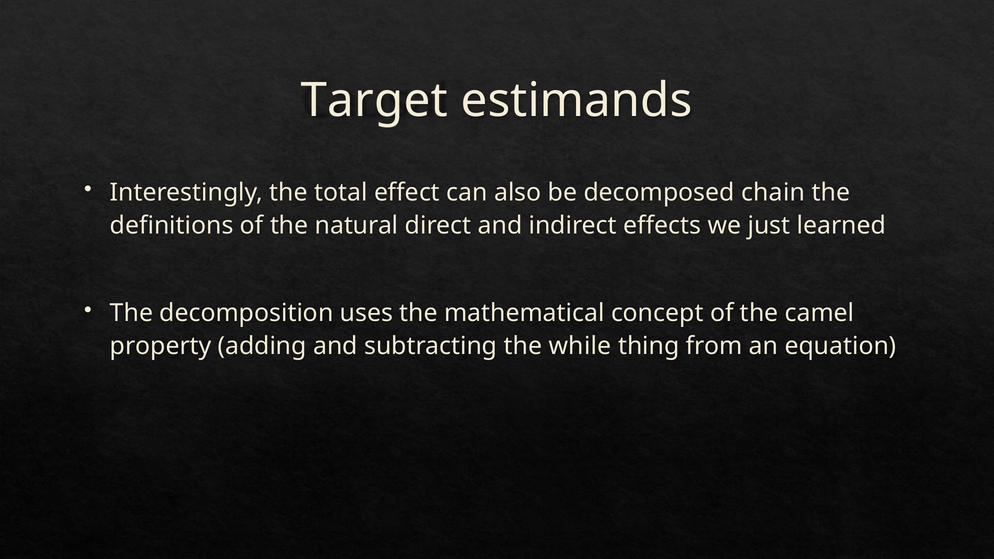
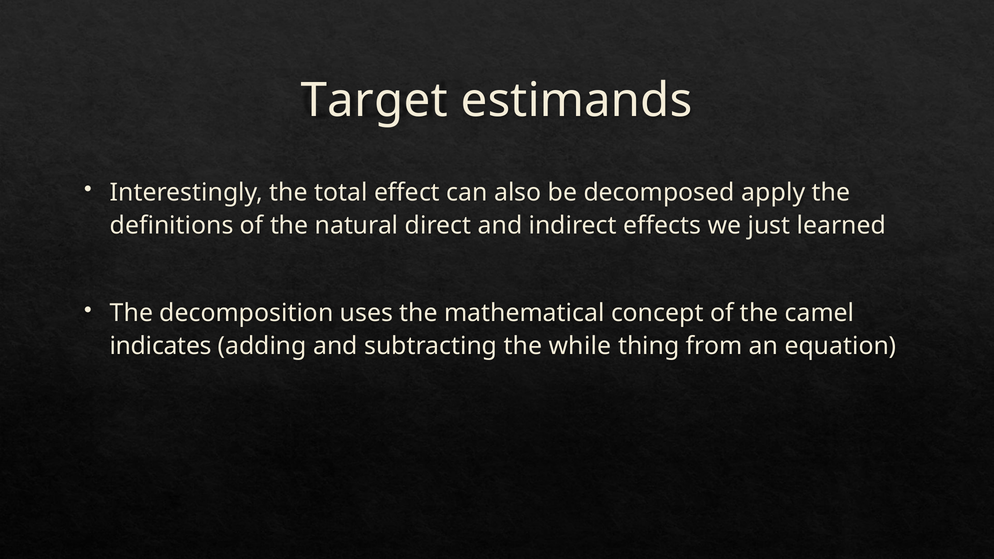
chain: chain -> apply
property: property -> indicates
